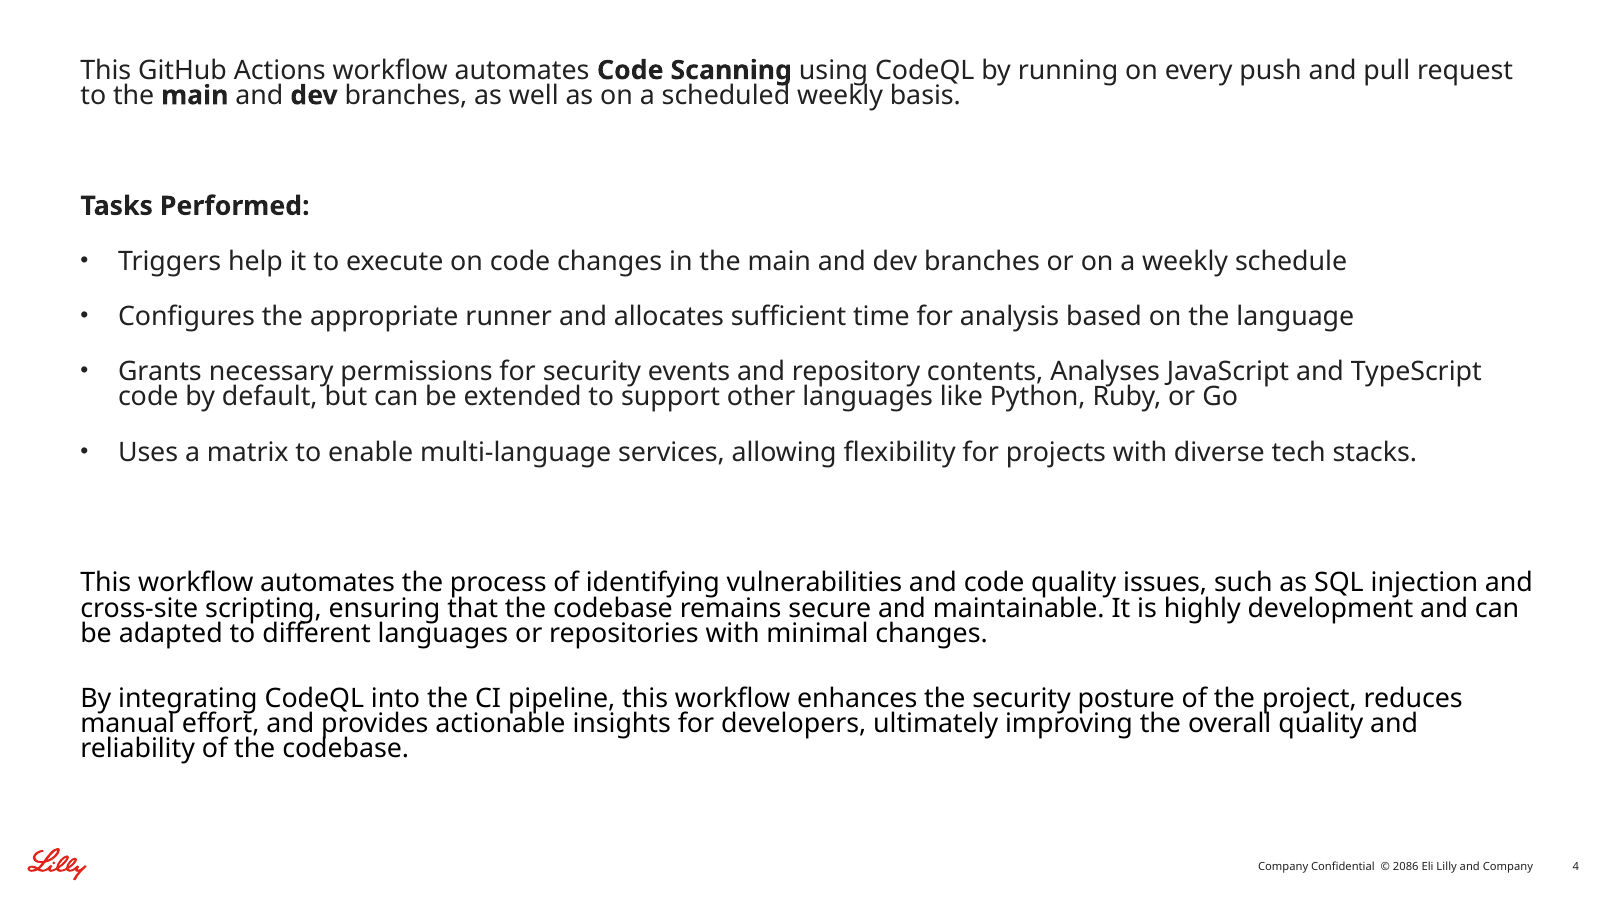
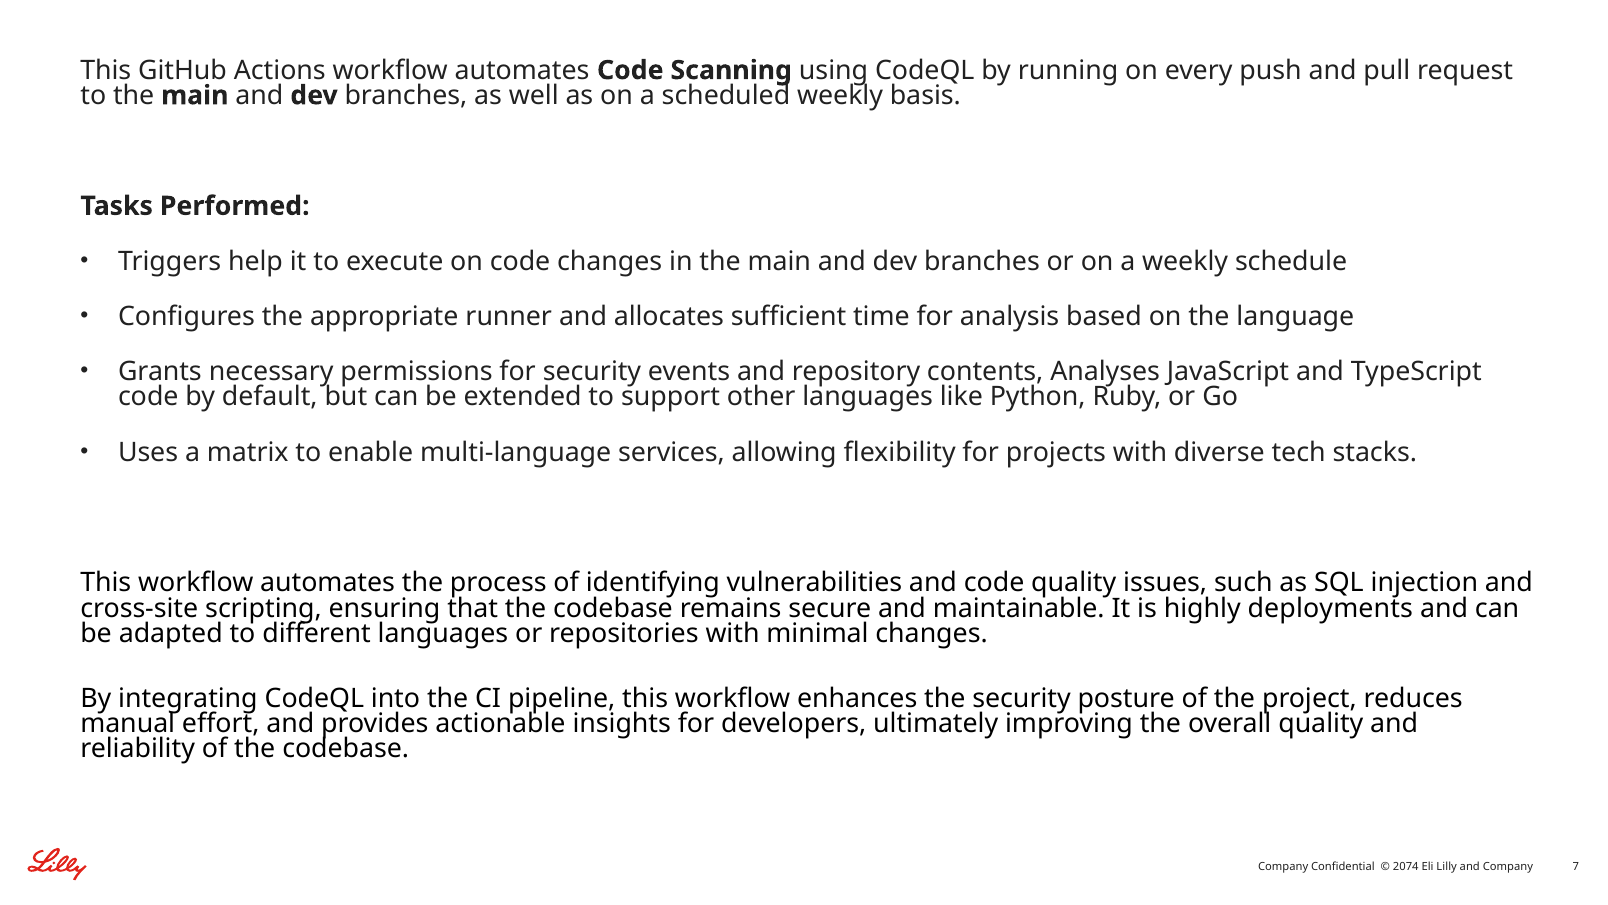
development: development -> deployments
2086: 2086 -> 2074
4: 4 -> 7
